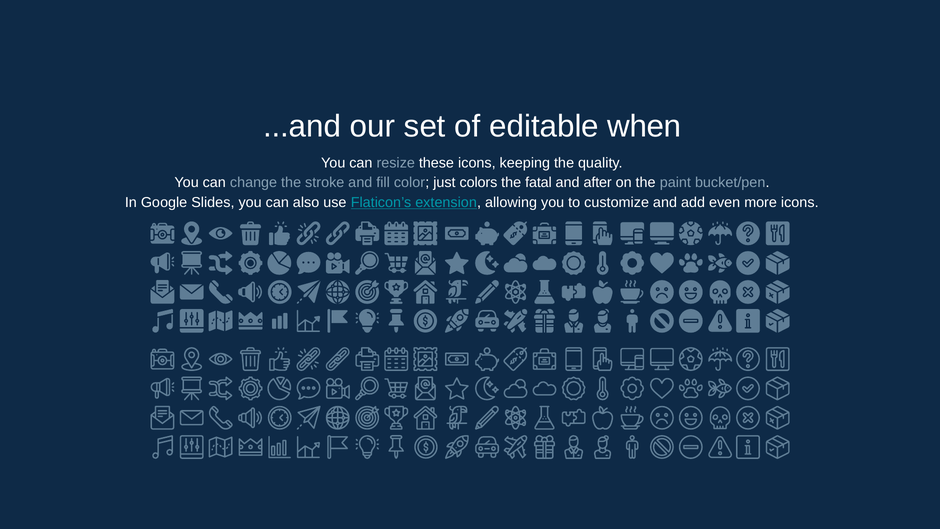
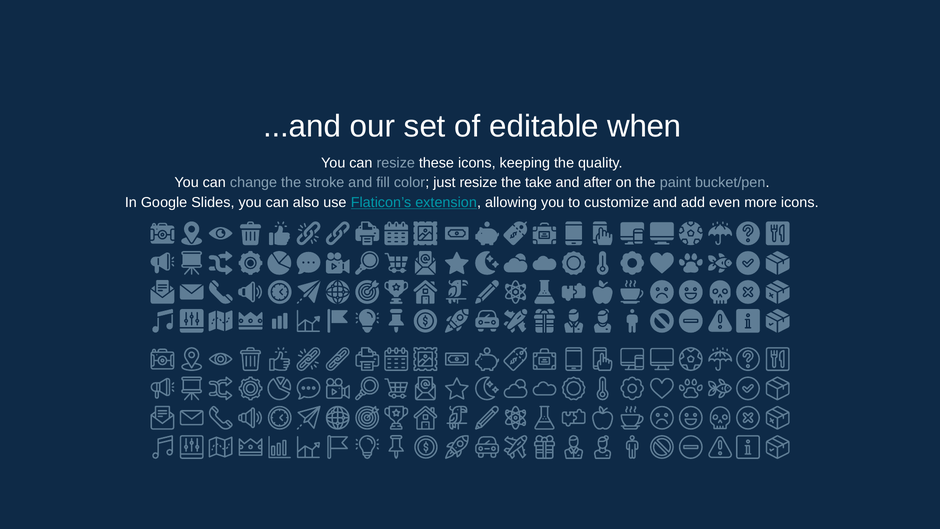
just colors: colors -> resize
fatal: fatal -> take
